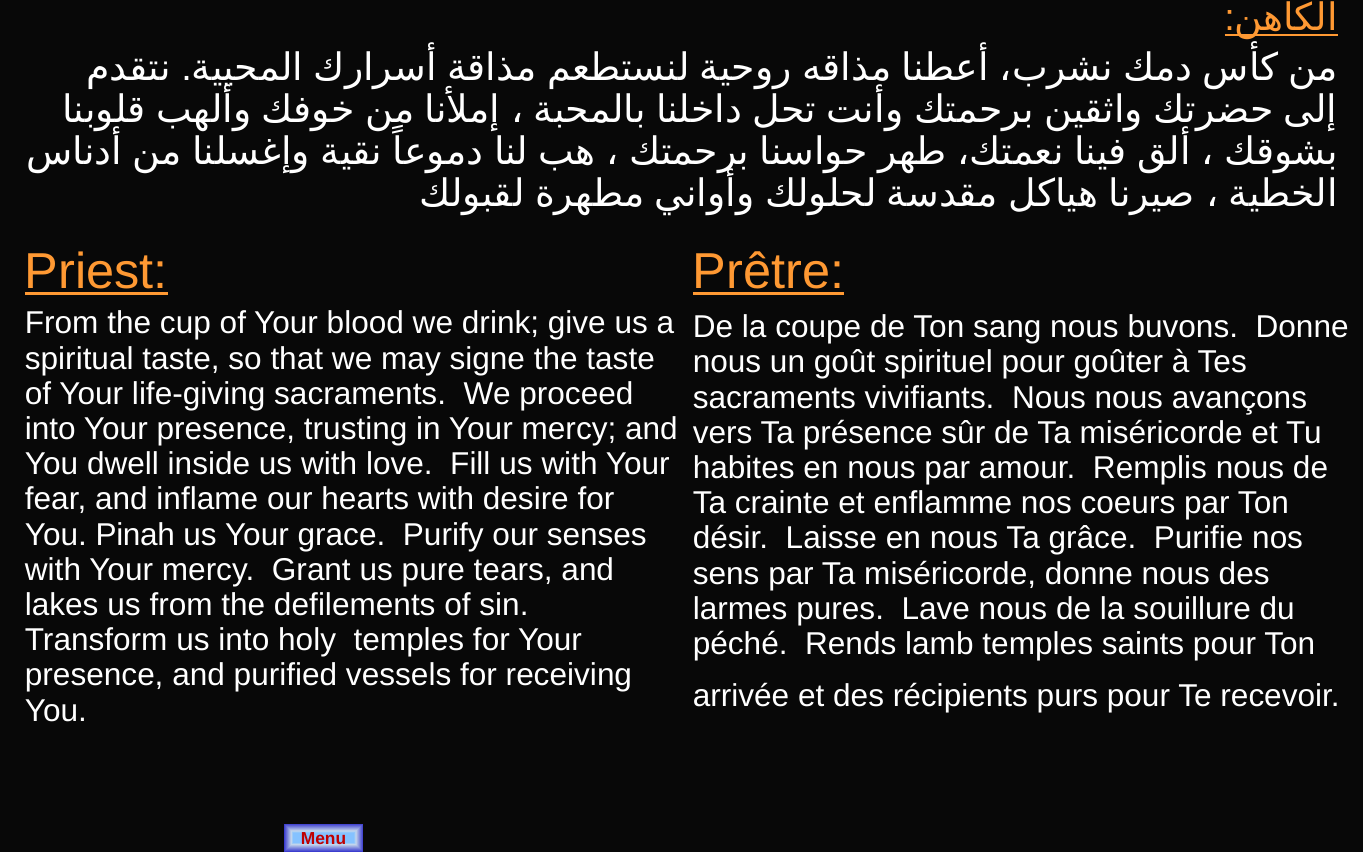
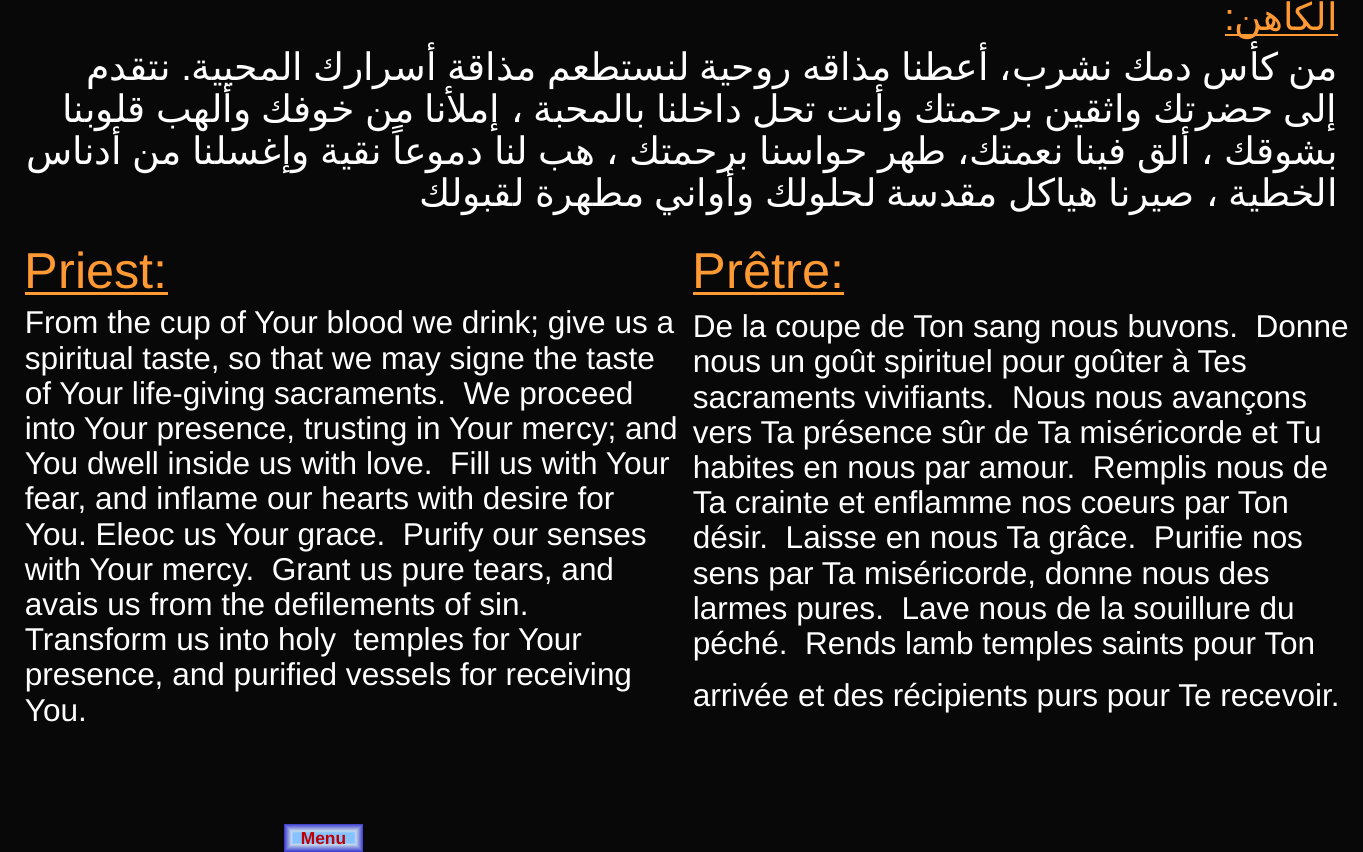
Pinah: Pinah -> Eleoc
lakes: lakes -> avais
